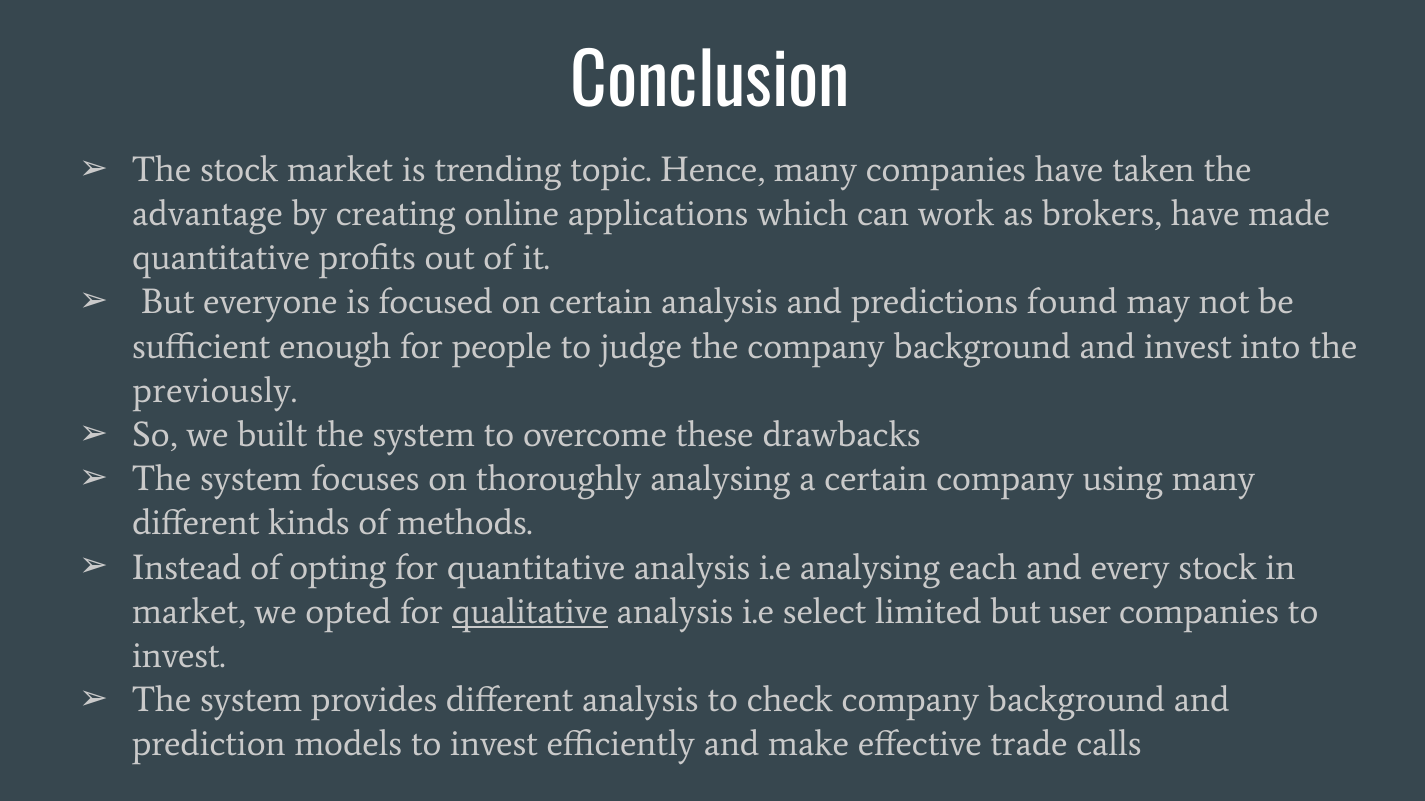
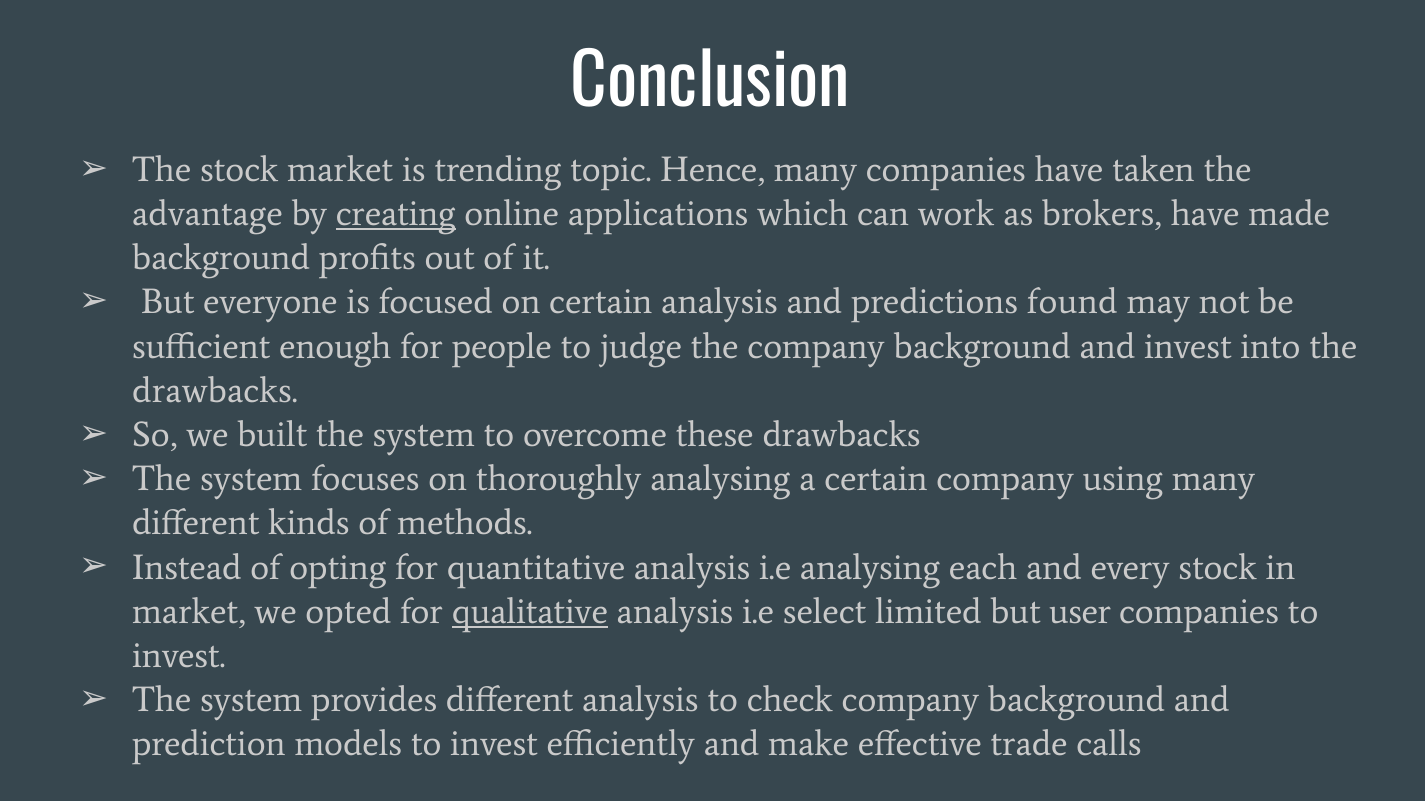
creating underline: none -> present
quantitative at (221, 258): quantitative -> background
previously at (215, 391): previously -> drawbacks
